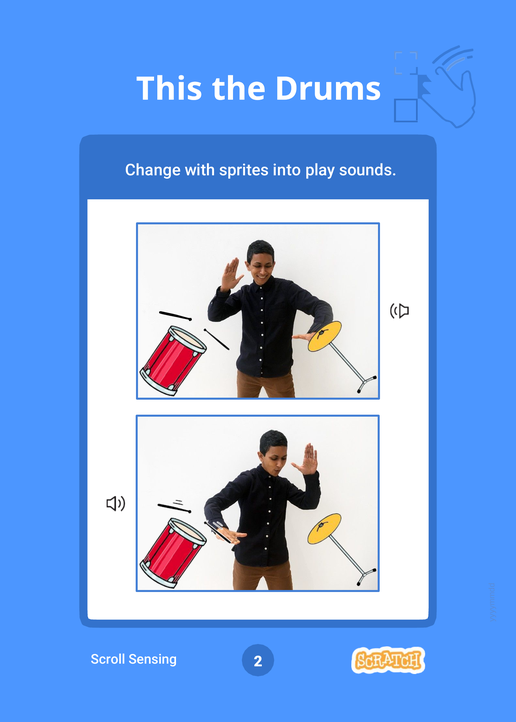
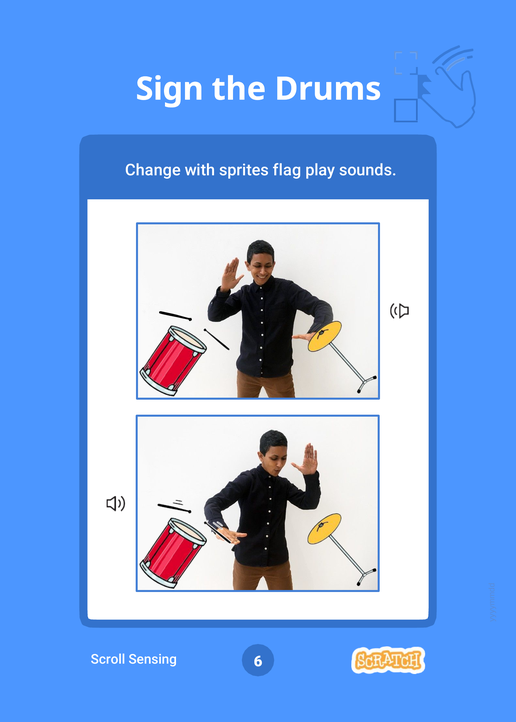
This: This -> Sign
into: into -> flag
2: 2 -> 6
